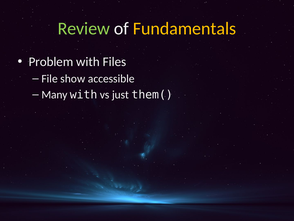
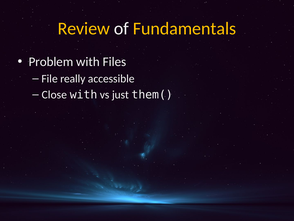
Review colour: light green -> yellow
show: show -> really
Many: Many -> Close
